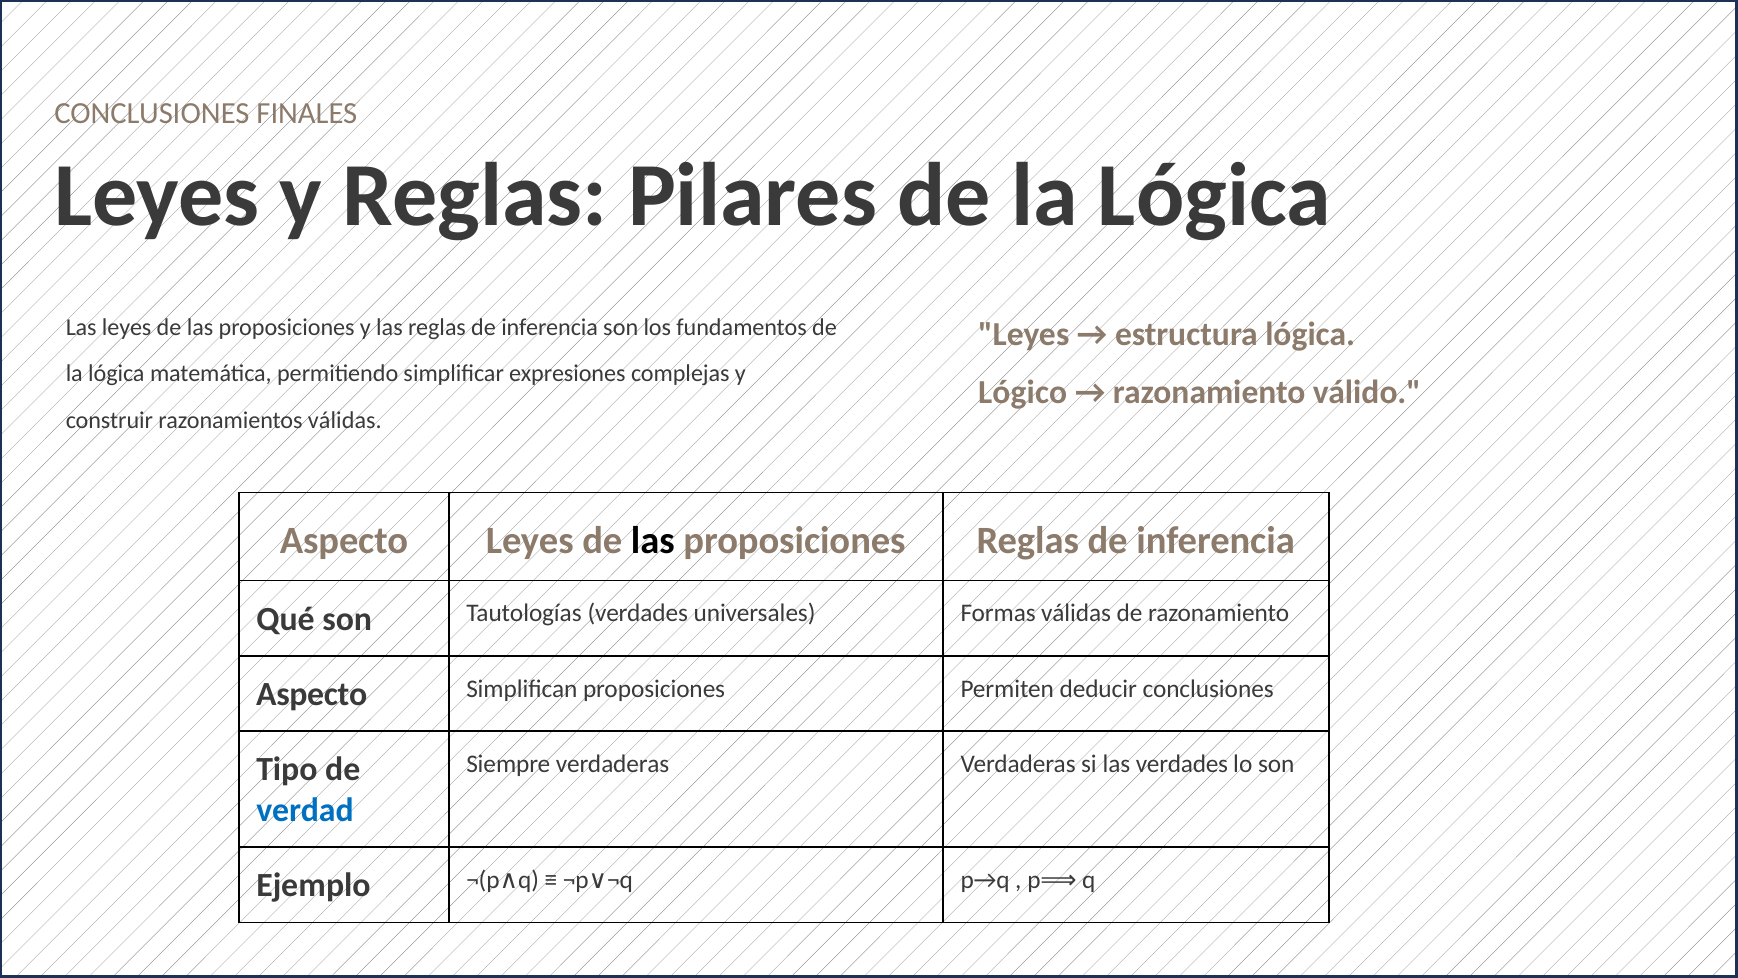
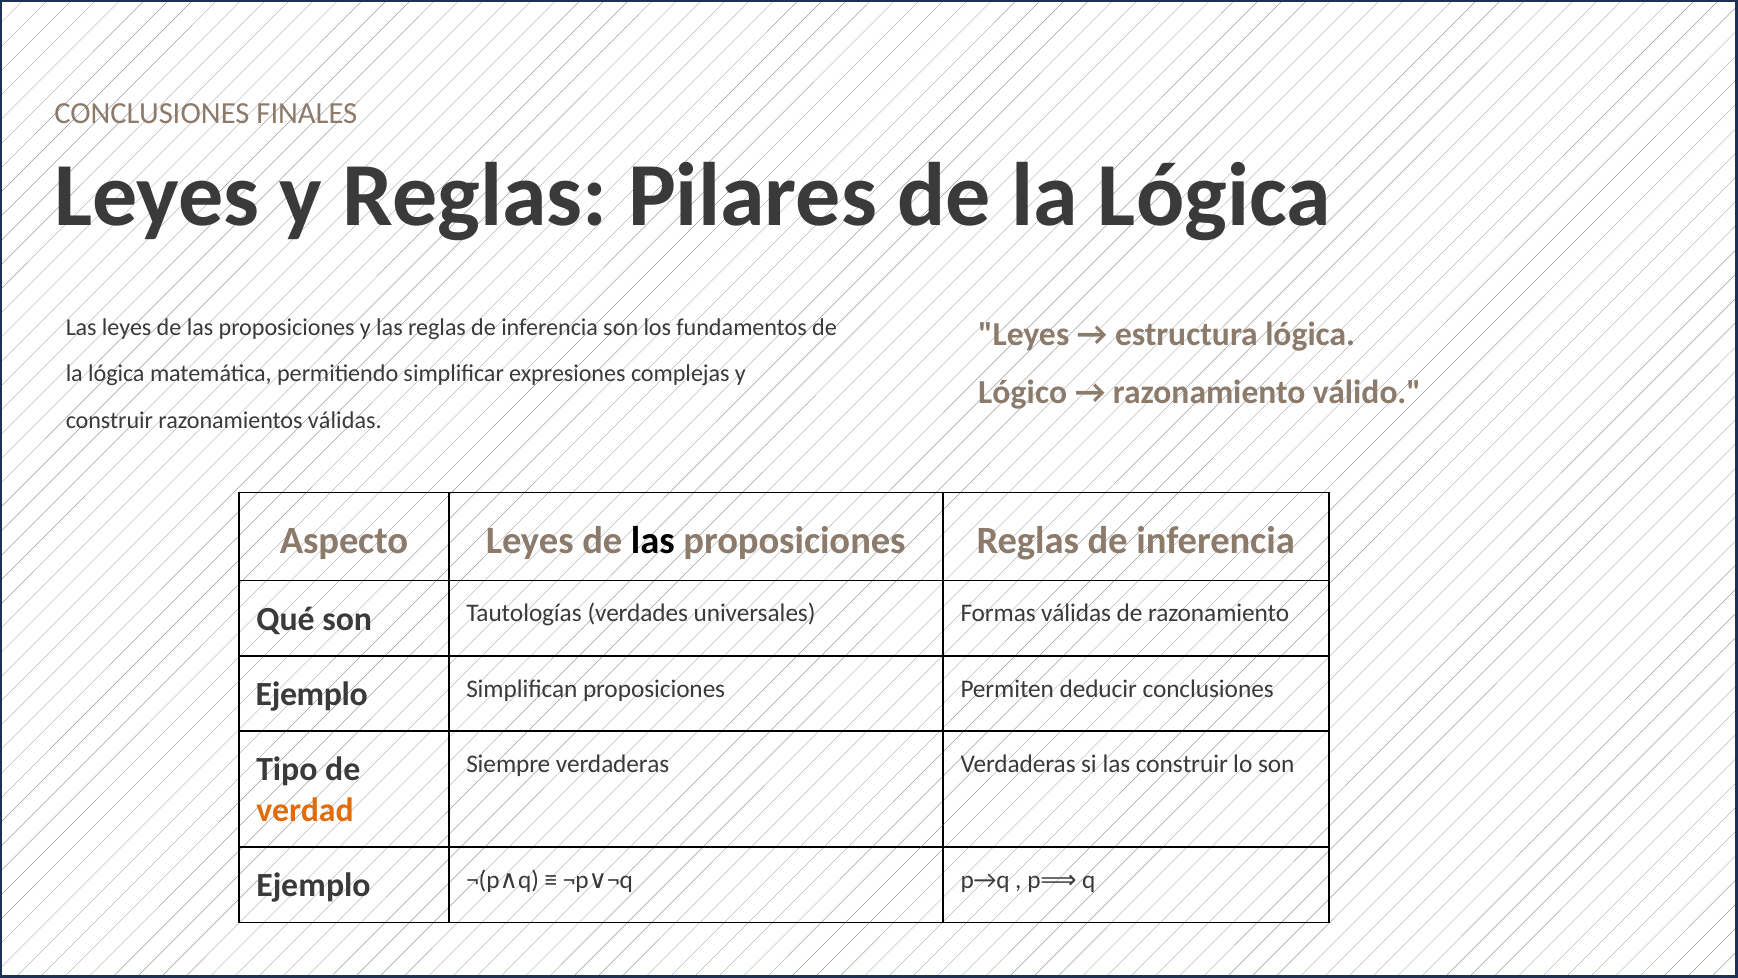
Aspecto at (312, 694): Aspecto -> Ejemplo
las verdades: verdades -> construir
verdad colour: blue -> orange
